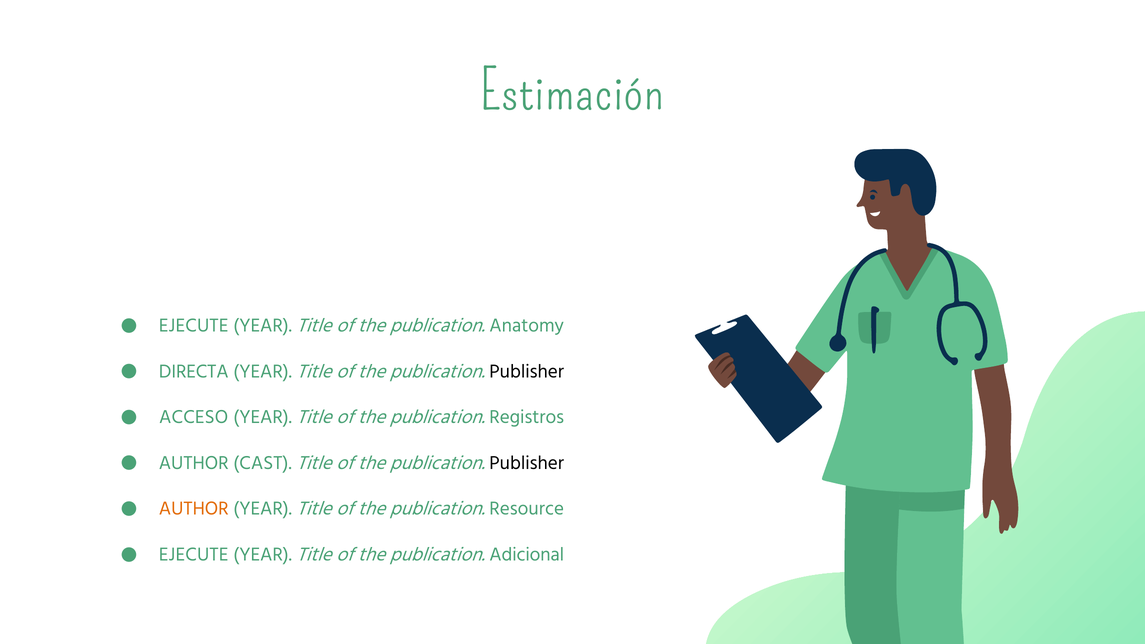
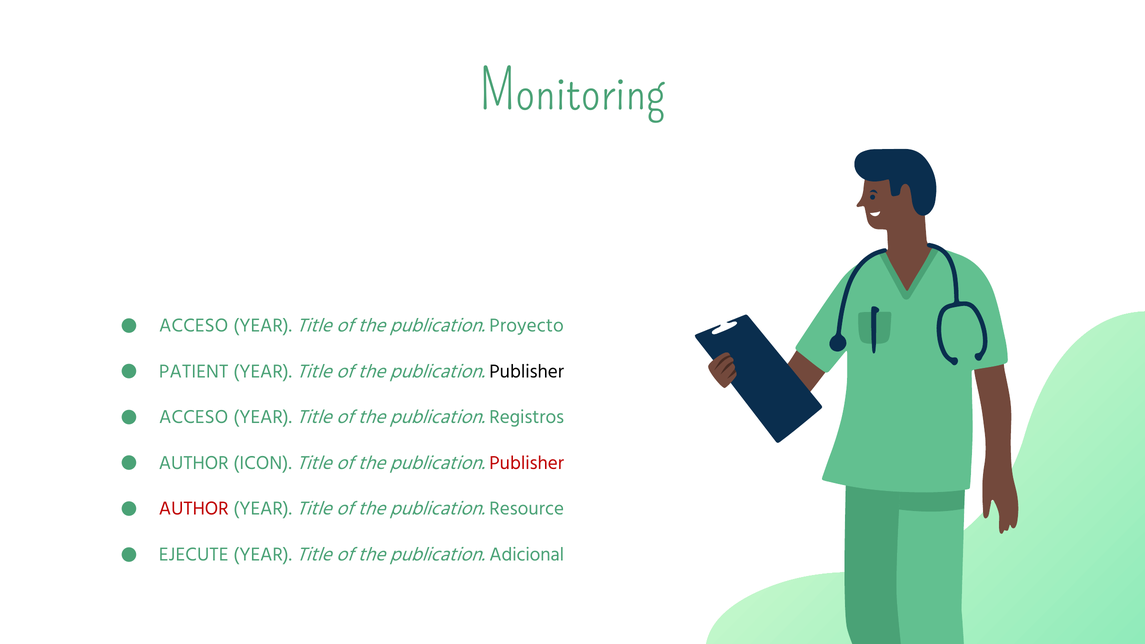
Estimación: Estimación -> Monitoring
EJECUTE at (194, 325): EJECUTE -> ACCESO
Anatomy: Anatomy -> Proyecto
DIRECTA: DIRECTA -> PATIENT
CAST: CAST -> ICON
Publisher at (527, 463) colour: black -> red
AUTHOR at (194, 509) colour: orange -> red
